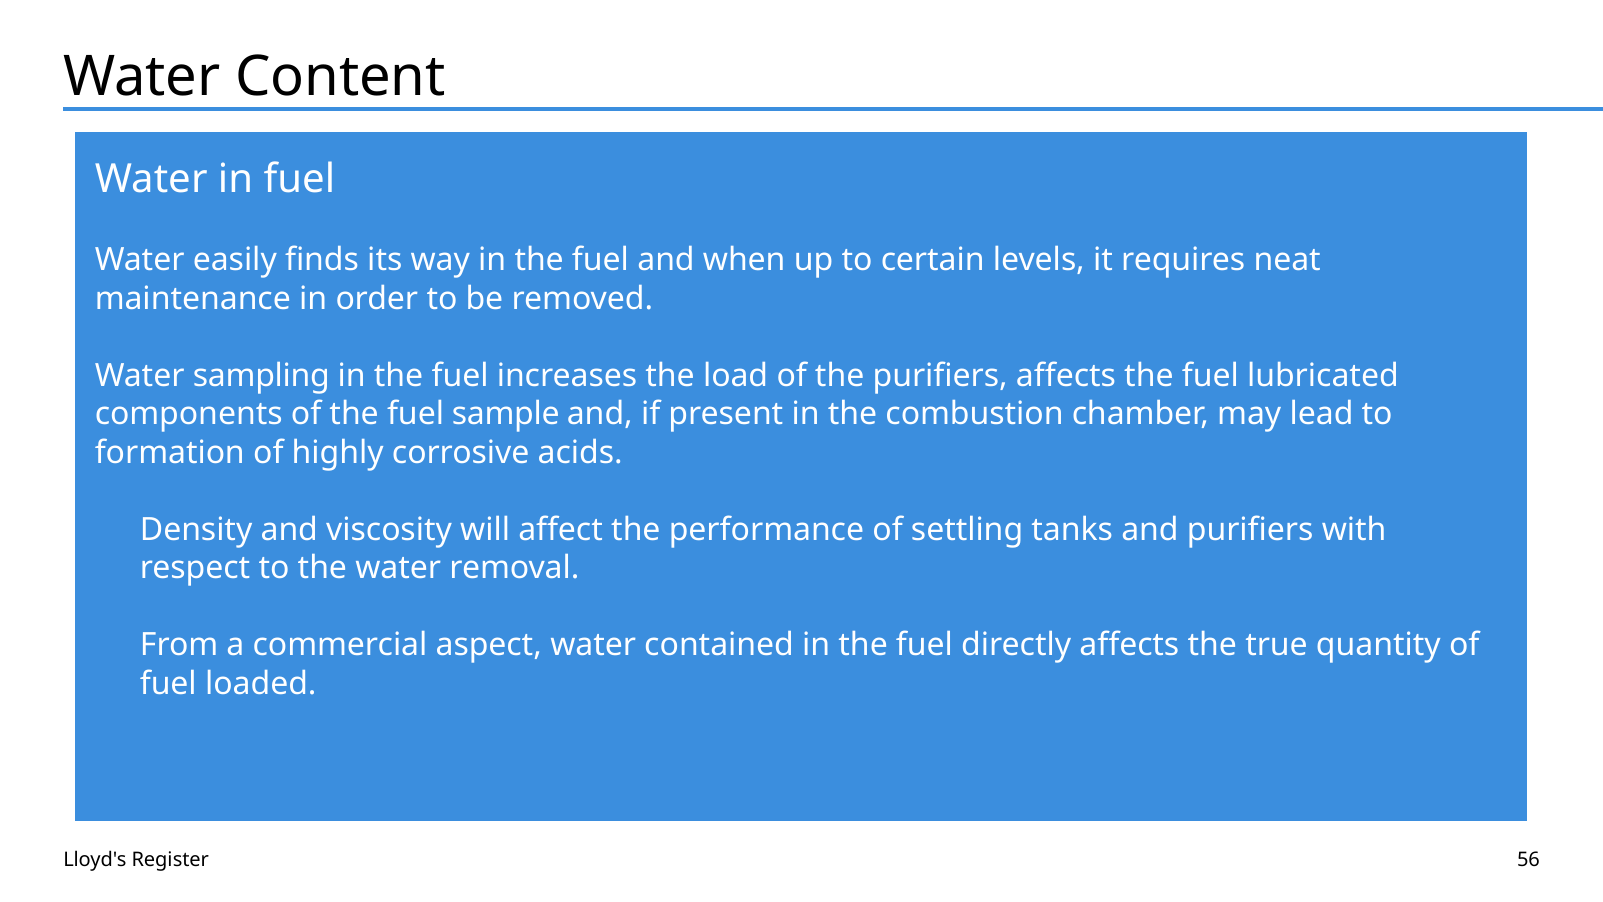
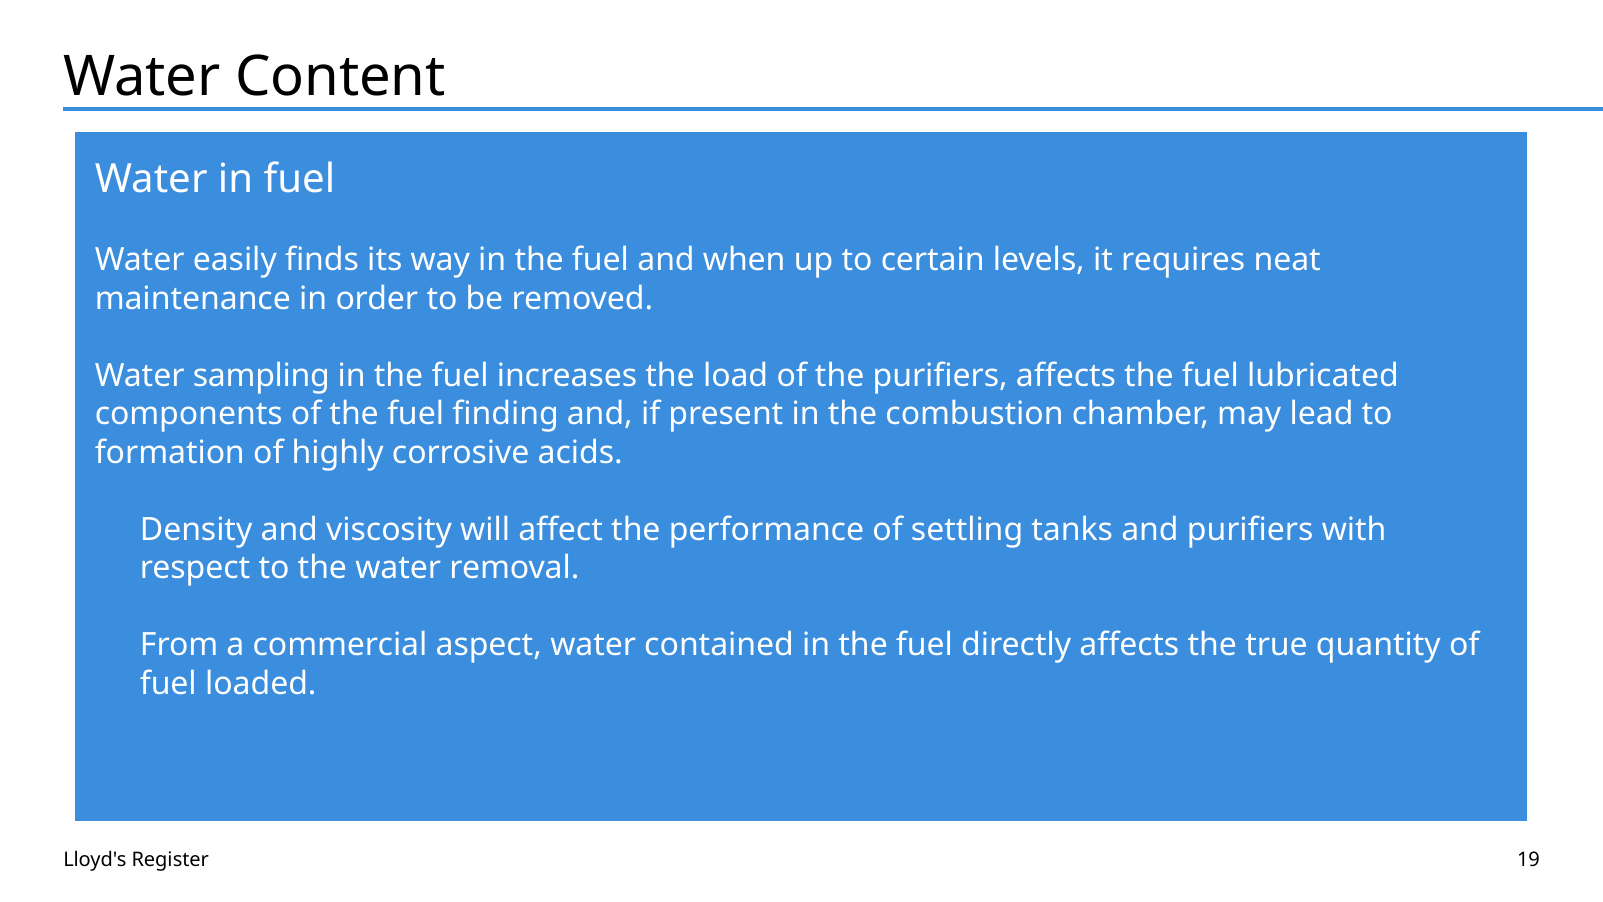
sample: sample -> finding
56: 56 -> 19
